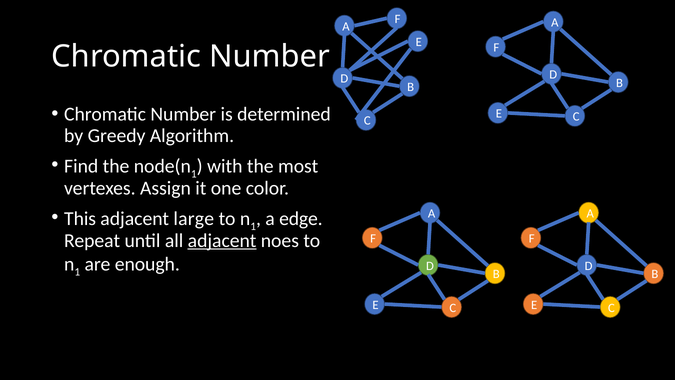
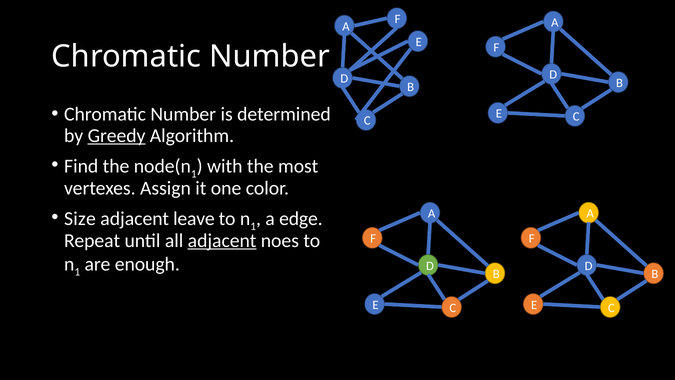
Greedy underline: none -> present
This: This -> Size
large: large -> leave
